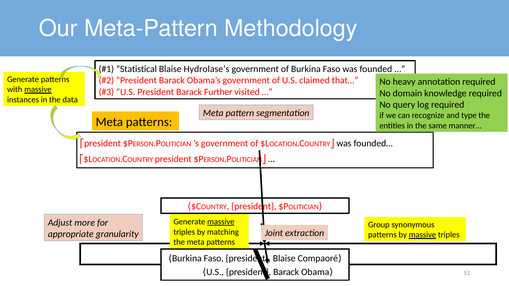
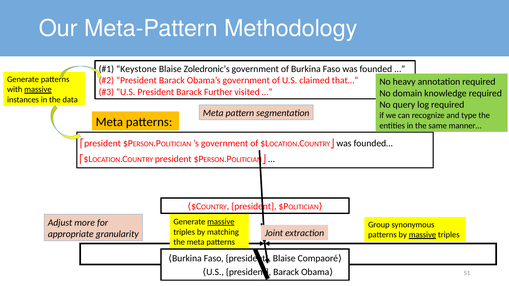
Statistical: Statistical -> Keystone
Hydrolase’s: Hydrolase’s -> Zoledronic’s
